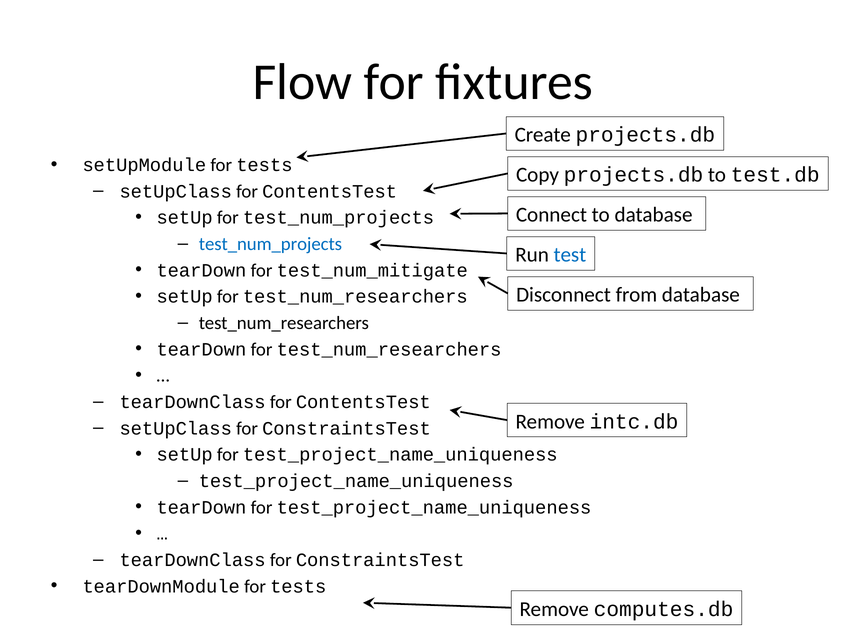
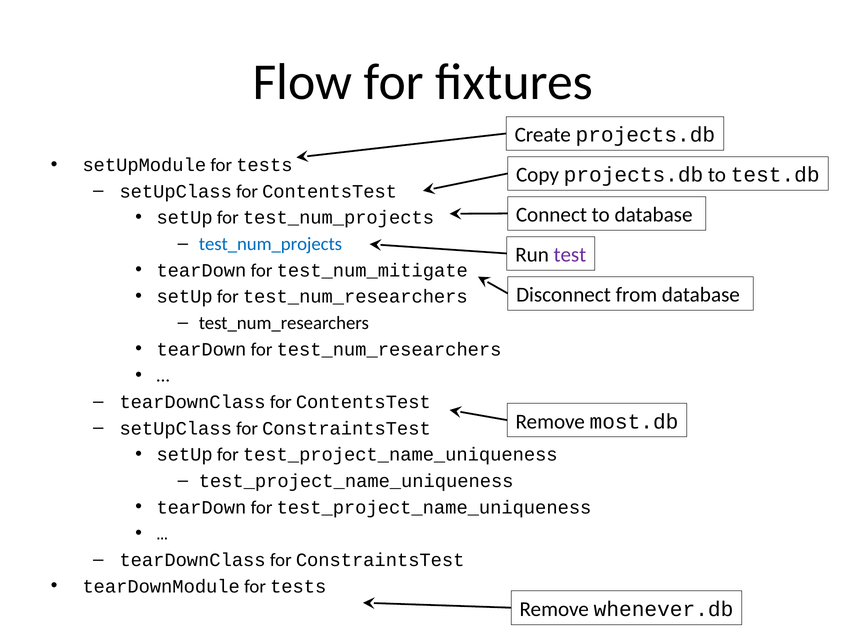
test colour: blue -> purple
intc.db: intc.db -> most.db
computes.db: computes.db -> whenever.db
